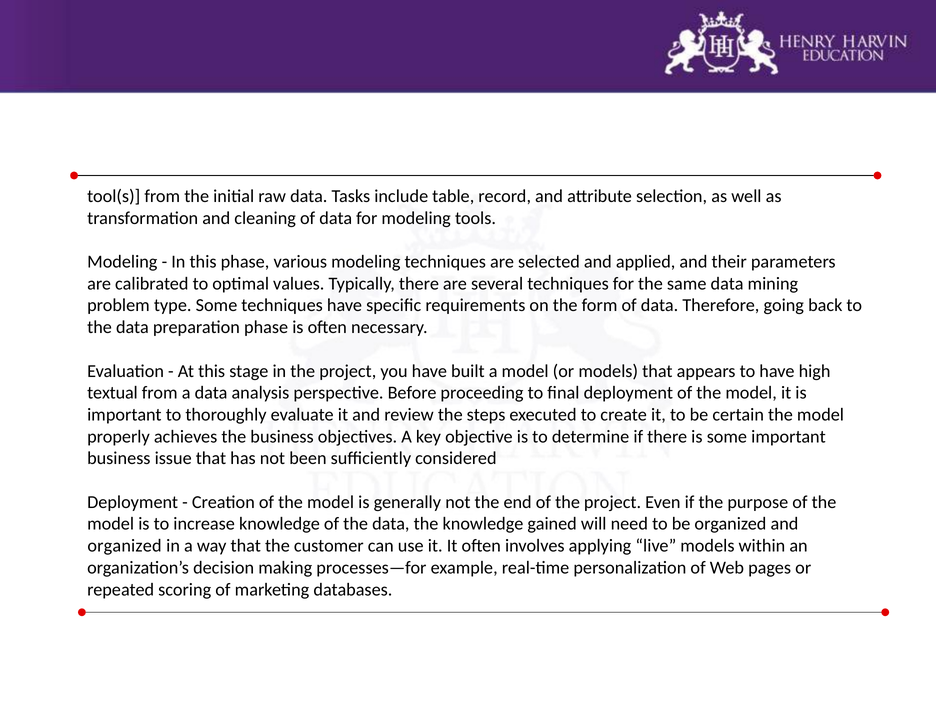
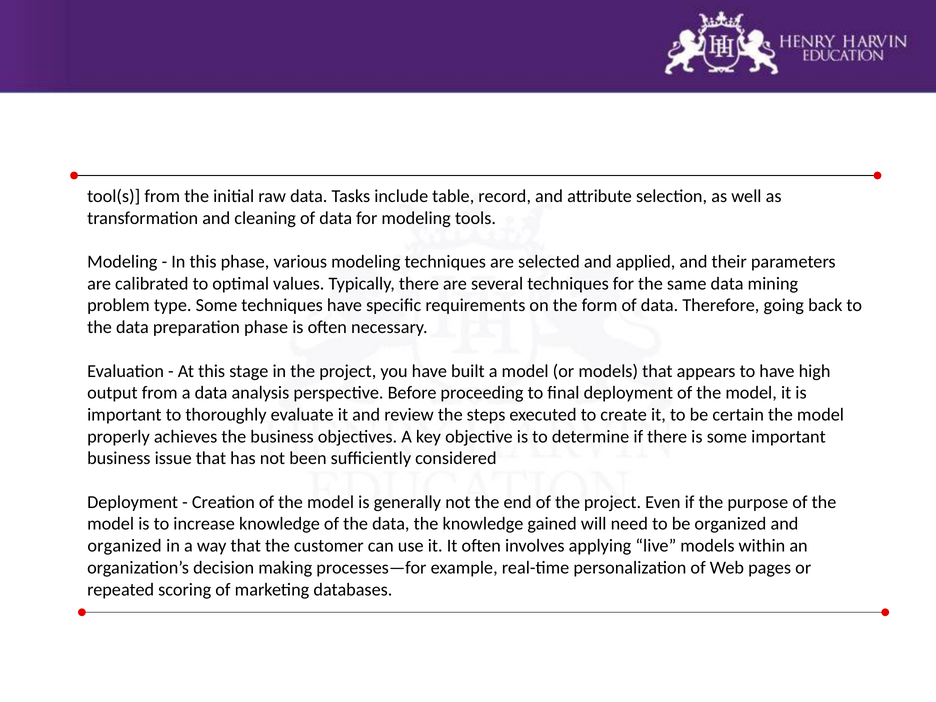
textual: textual -> output
